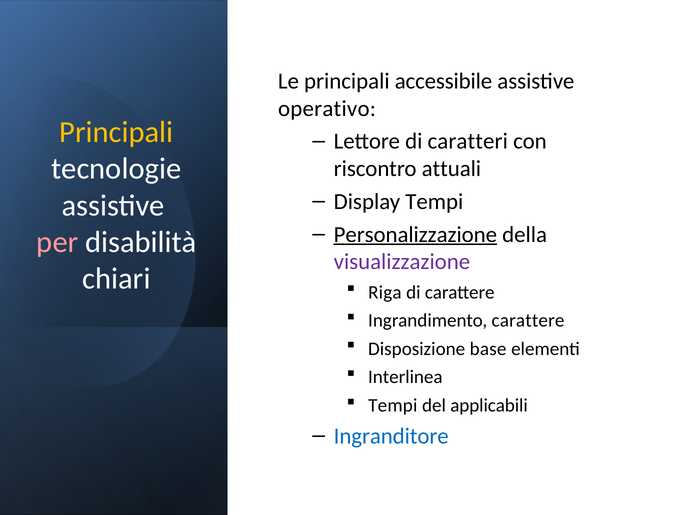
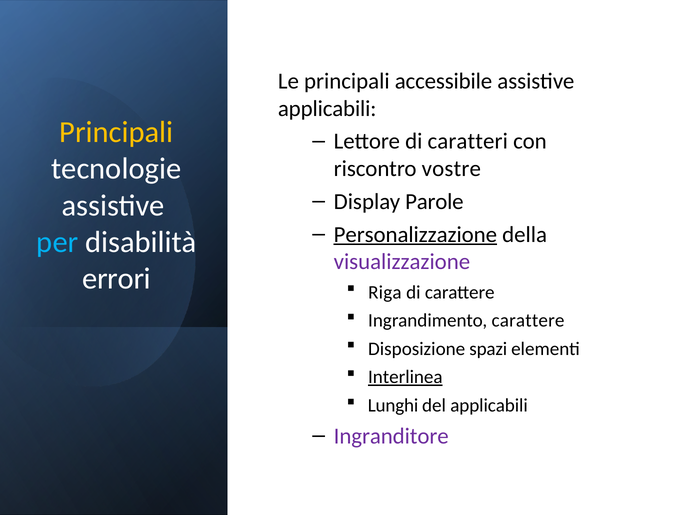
operativo at (327, 109): operativo -> applicabili
attuali: attuali -> vostre
Display Tempi: Tempi -> Parole
per colour: pink -> light blue
chiari: chiari -> errori
base: base -> spazi
Interlinea underline: none -> present
Tempi at (393, 406): Tempi -> Lunghi
Ingranditore colour: blue -> purple
